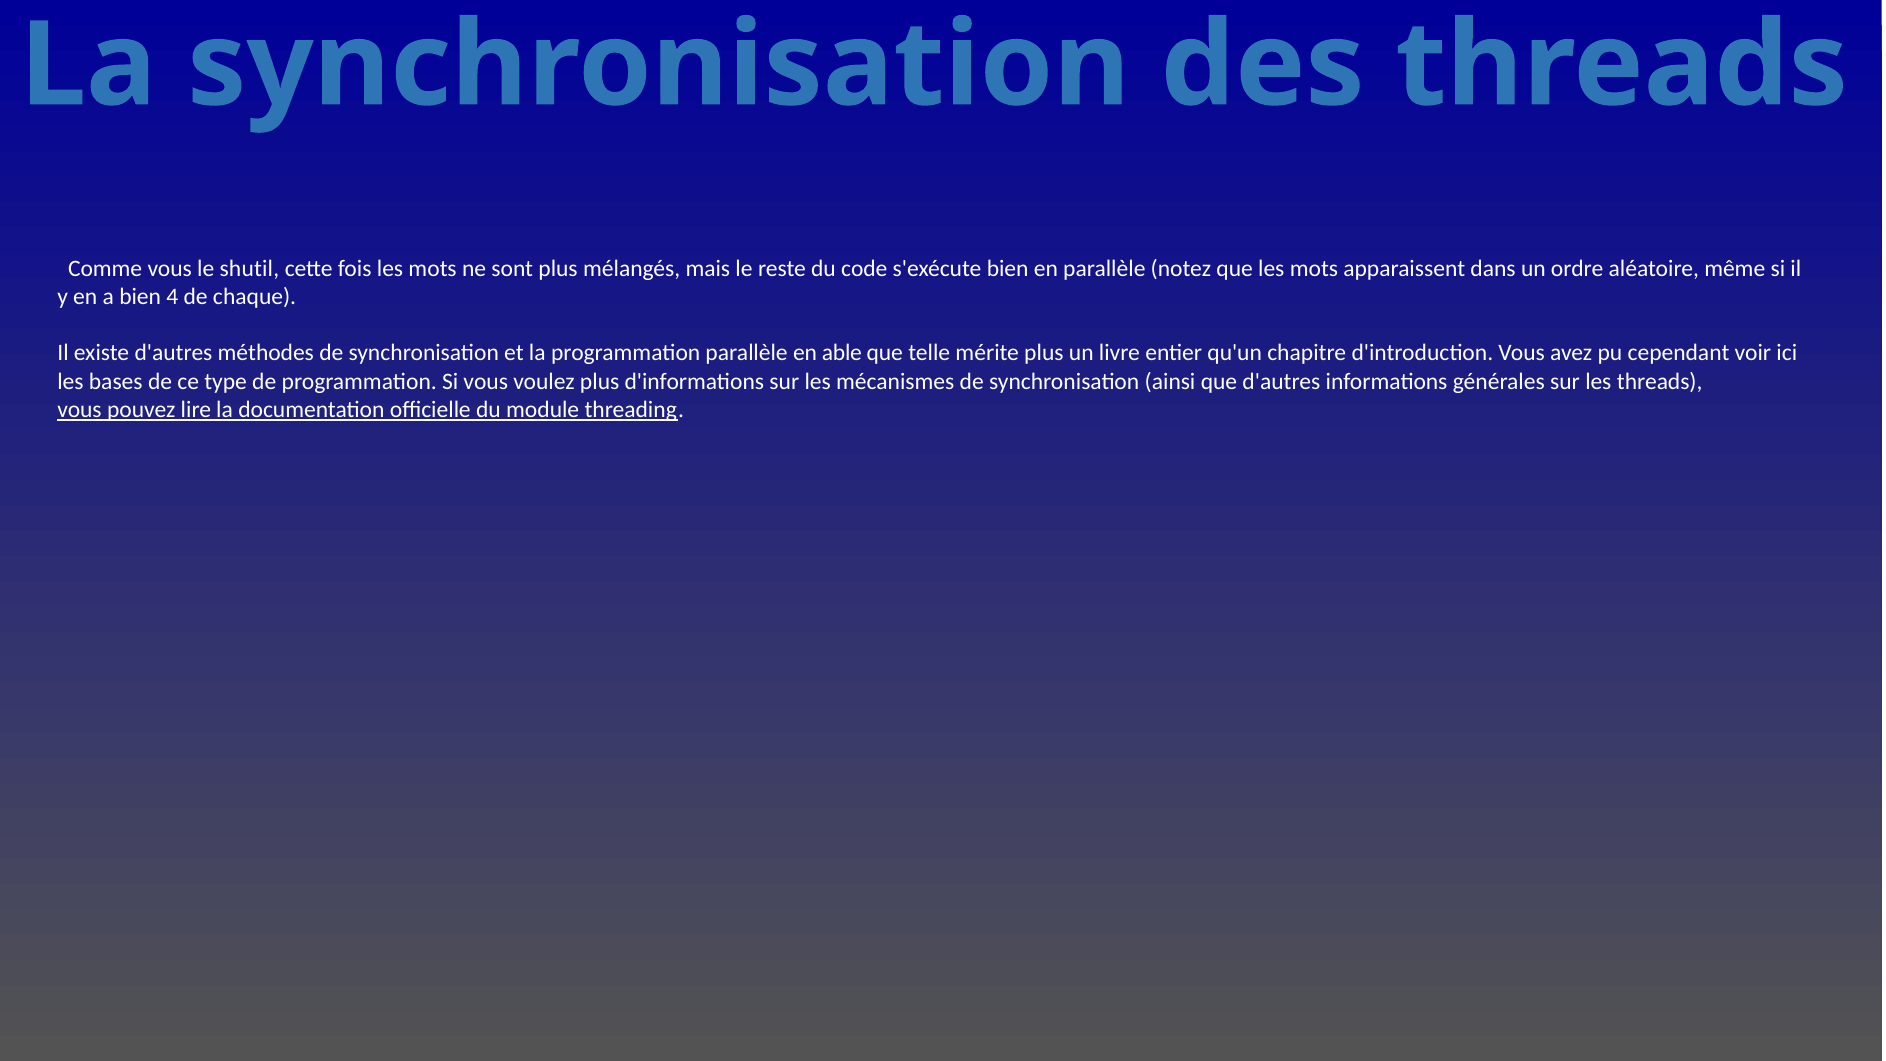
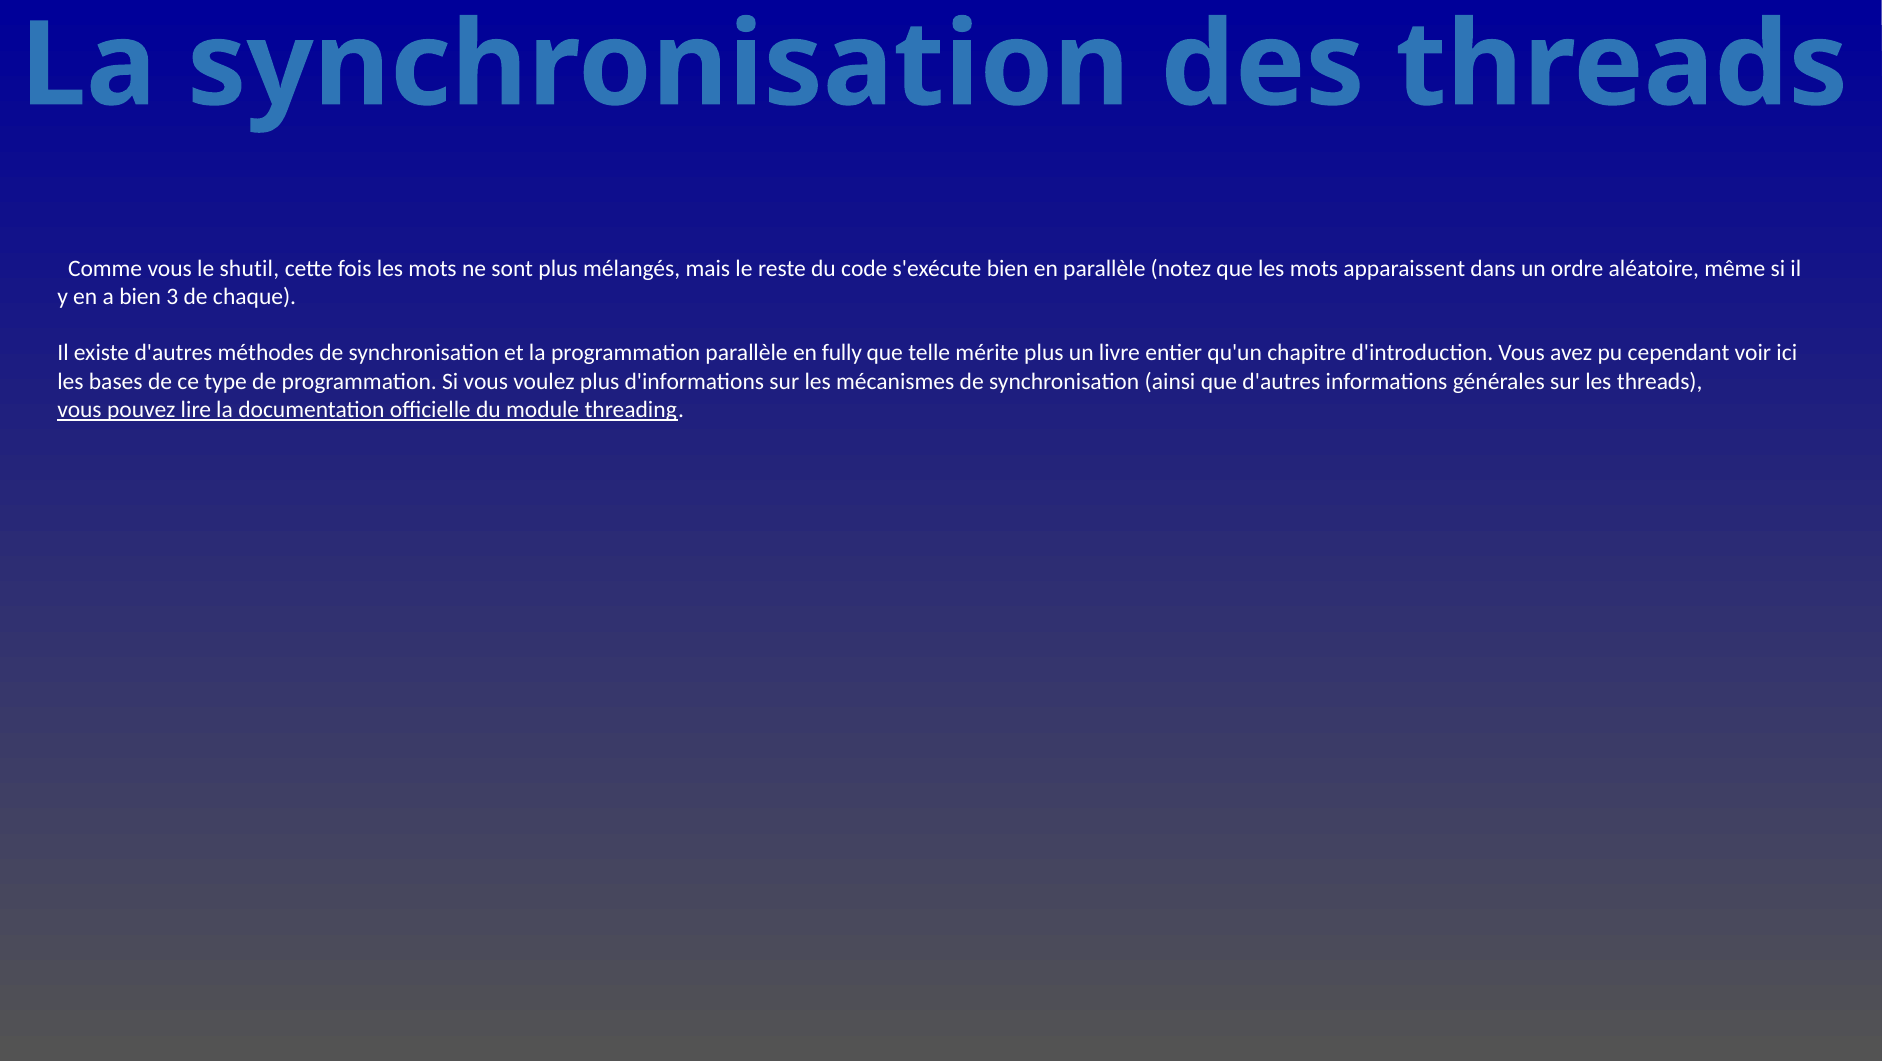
4: 4 -> 3
able: able -> fully
